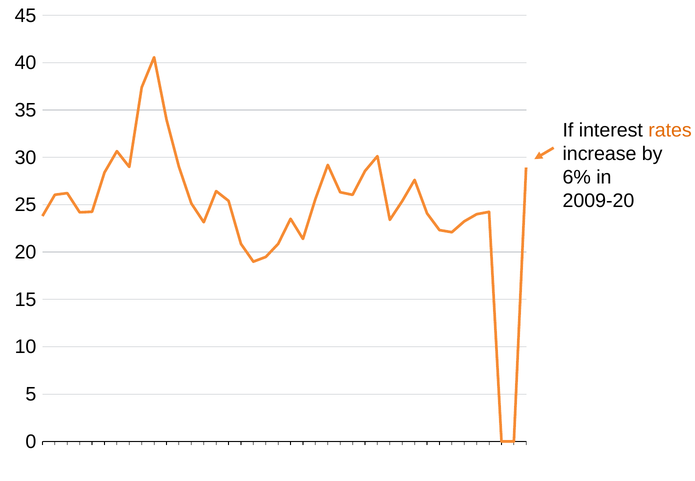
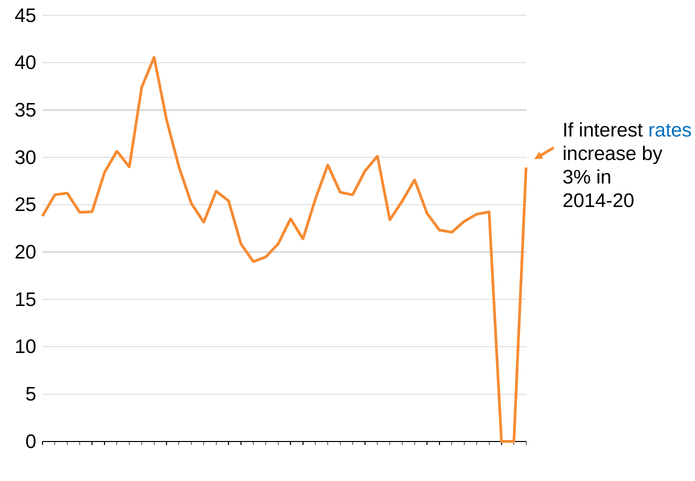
rates colour: orange -> blue
6%: 6% -> 3%
2009-20: 2009-20 -> 2014-20
